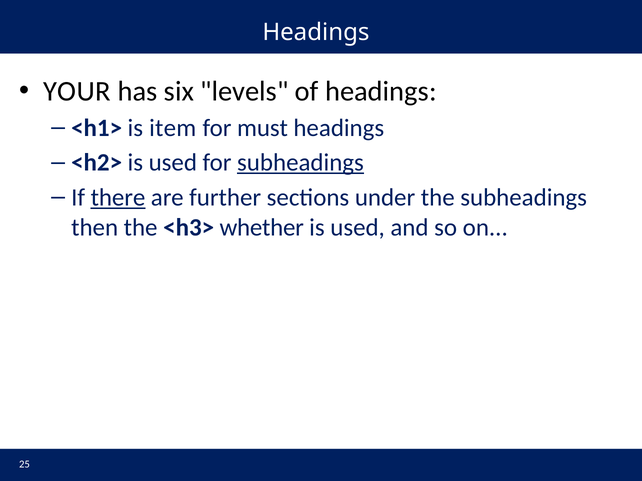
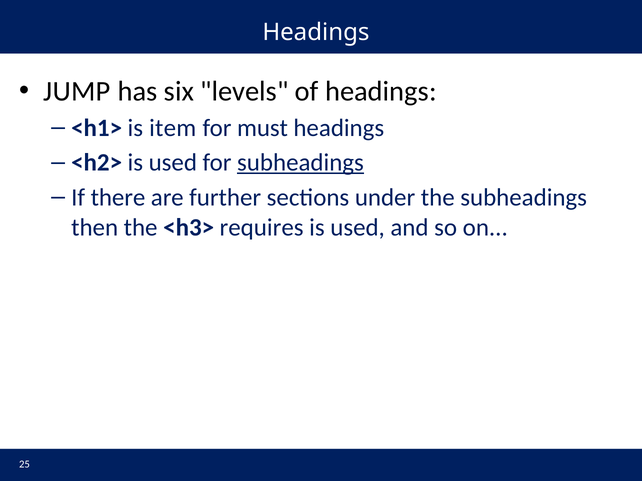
YOUR: YOUR -> JUMP
there underline: present -> none
whether: whether -> requires
